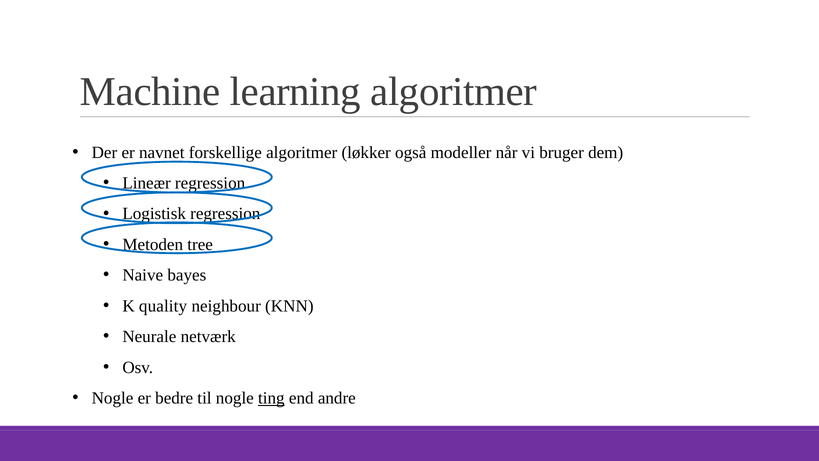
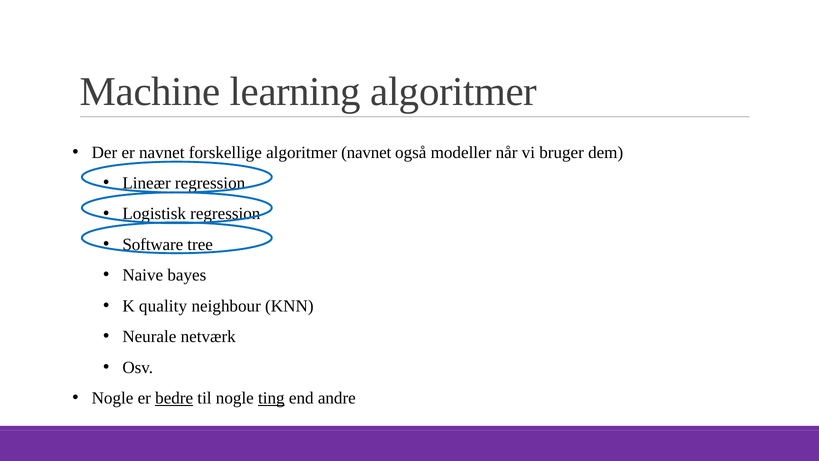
algoritmer løkker: løkker -> navnet
Metoden: Metoden -> Software
bedre underline: none -> present
